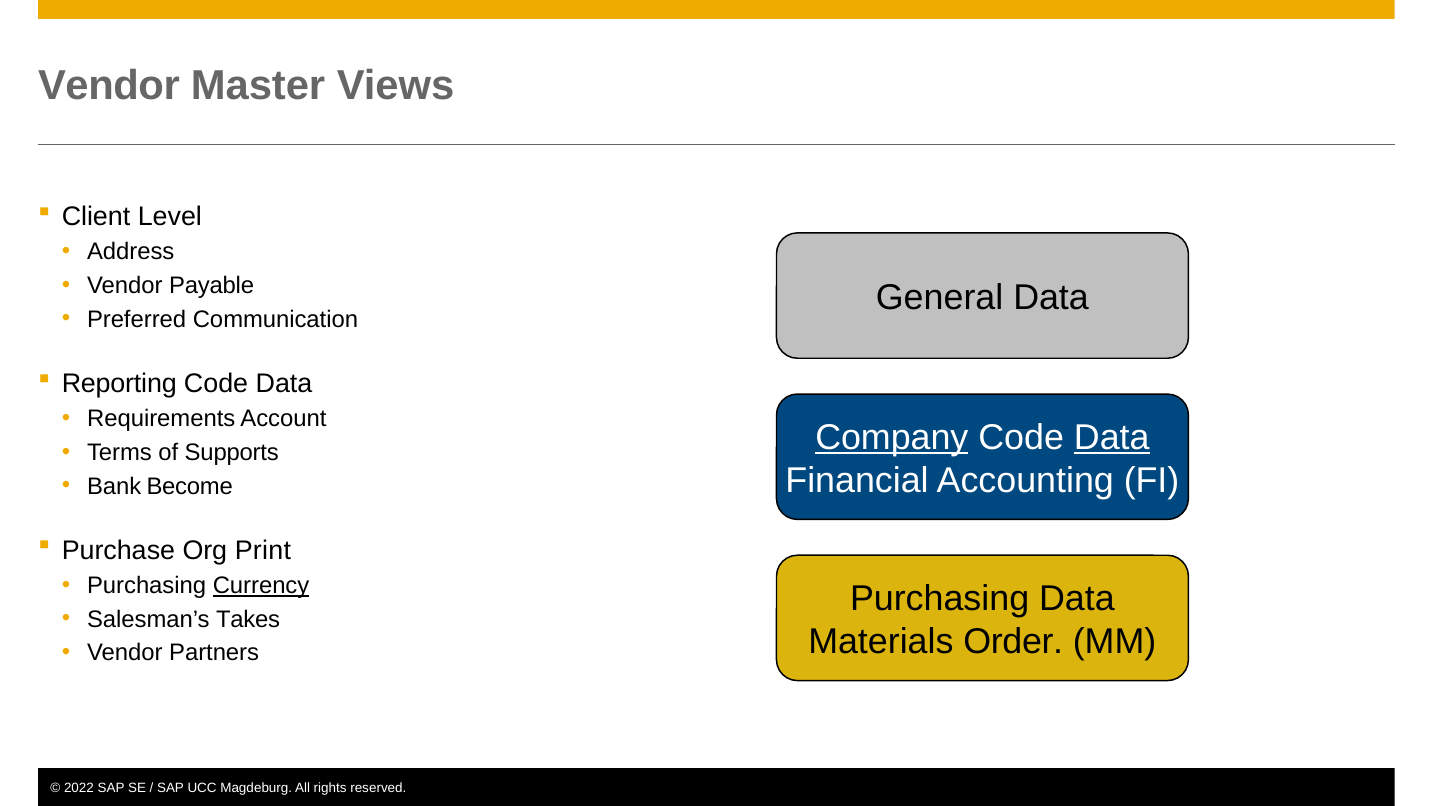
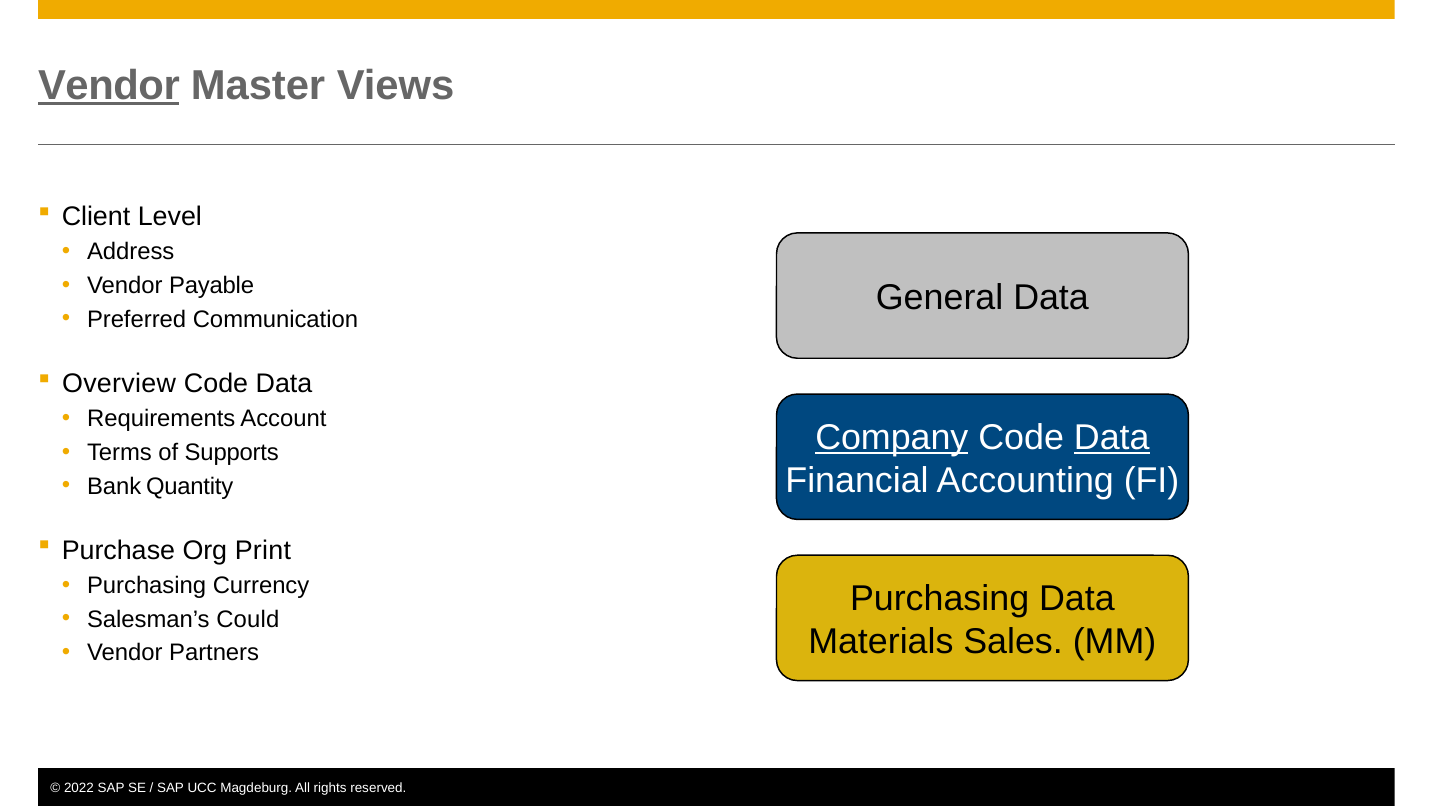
Vendor at (109, 85) underline: none -> present
Reporting: Reporting -> Overview
Become: Become -> Quantity
Currency underline: present -> none
Takes: Takes -> Could
Order: Order -> Sales
